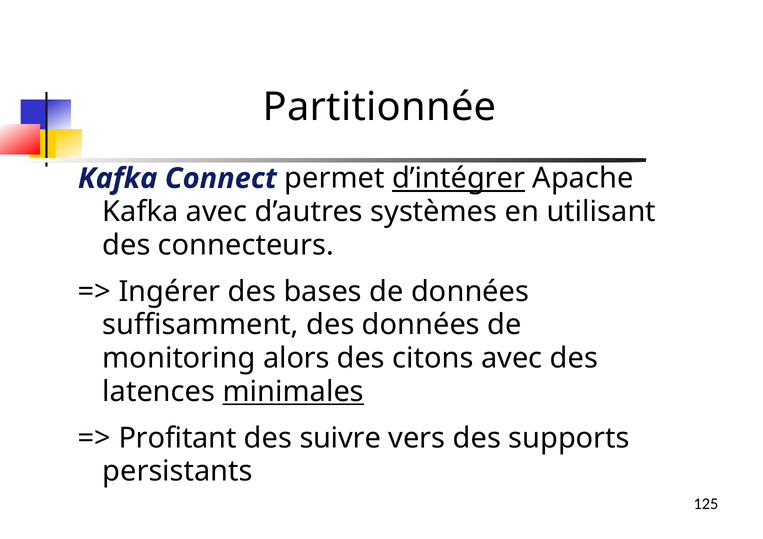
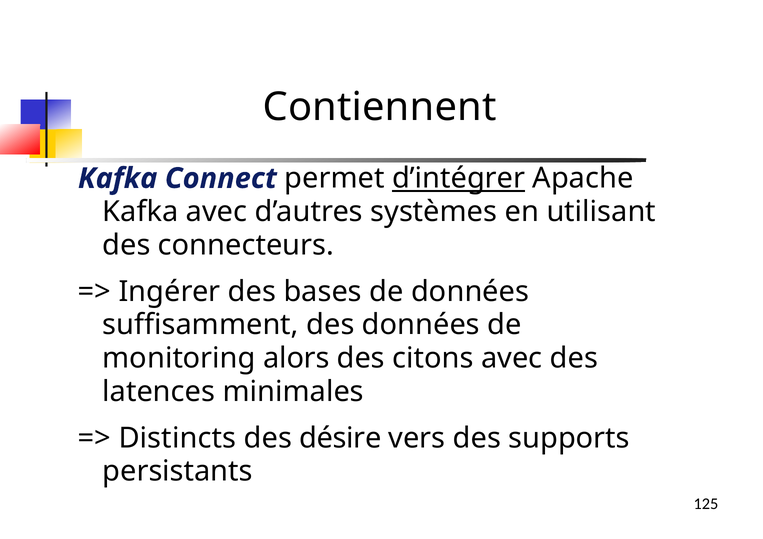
Partitionnée: Partitionnée -> Contiennent
minimales underline: present -> none
Profitant: Profitant -> Distincts
suivre: suivre -> désire
